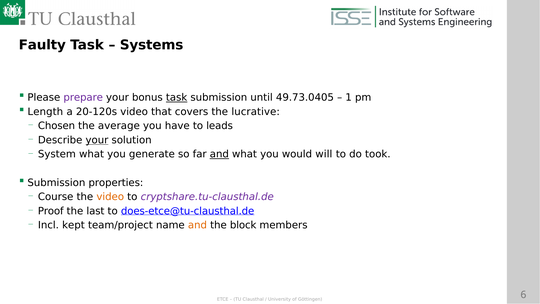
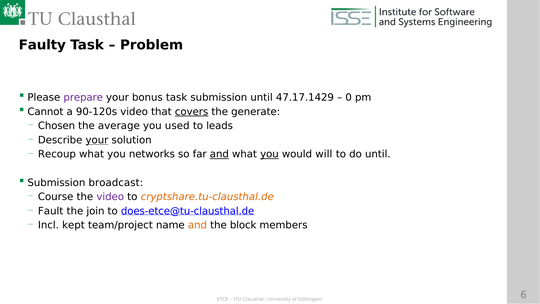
Systems: Systems -> Problem
task at (177, 97) underline: present -> none
49.73.0405: 49.73.0405 -> 47.17.1429
1: 1 -> 0
Length: Length -> Cannot
20-120s: 20-120s -> 90-120s
covers underline: none -> present
lucrative: lucrative -> generate
have: have -> used
System: System -> Recoup
generate: generate -> networks
you at (269, 154) underline: none -> present
do took: took -> until
properties: properties -> broadcast
video at (110, 197) colour: orange -> purple
cryptshare.tu-clausthal.de colour: purple -> orange
Proof: Proof -> Fault
last: last -> join
